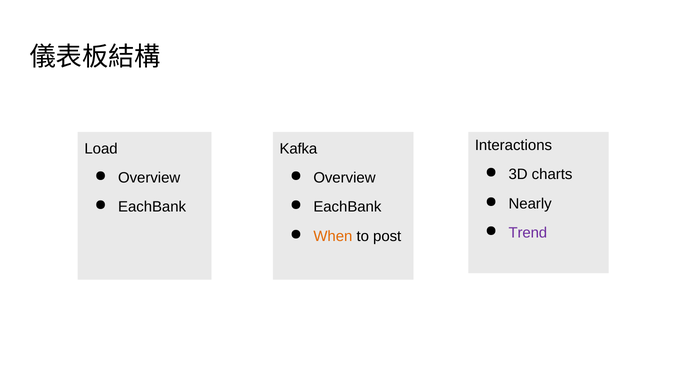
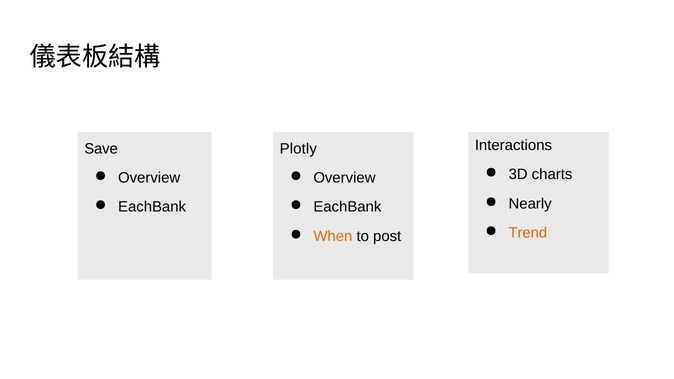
Load: Load -> Save
Kafka: Kafka -> Plotly
Trend colour: purple -> orange
